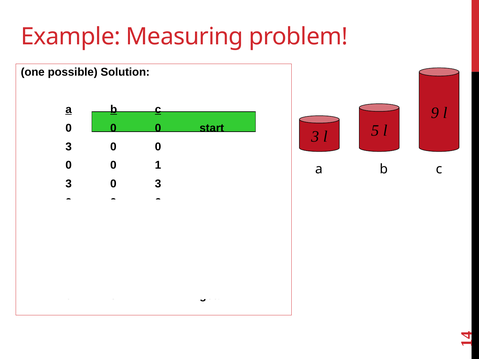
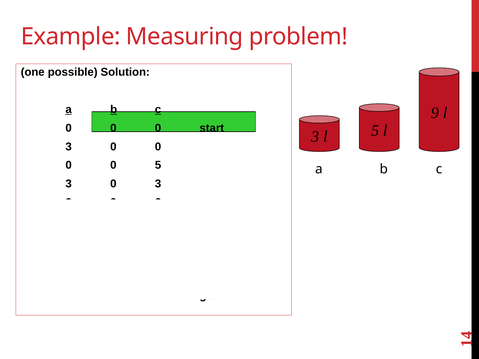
0 0 1: 1 -> 5
